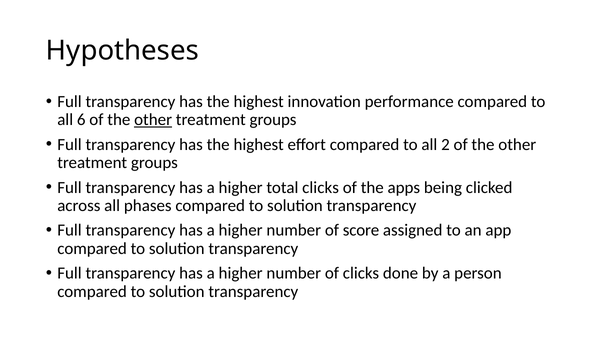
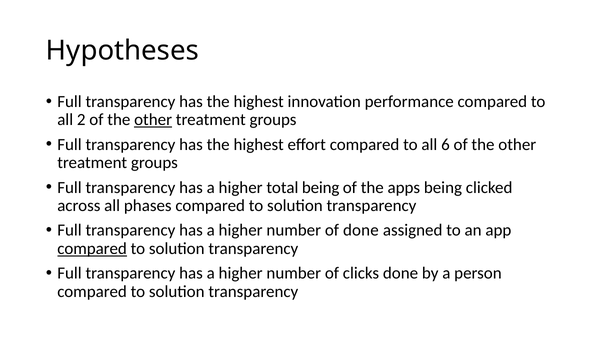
6: 6 -> 2
2: 2 -> 6
total clicks: clicks -> being
of score: score -> done
compared at (92, 249) underline: none -> present
